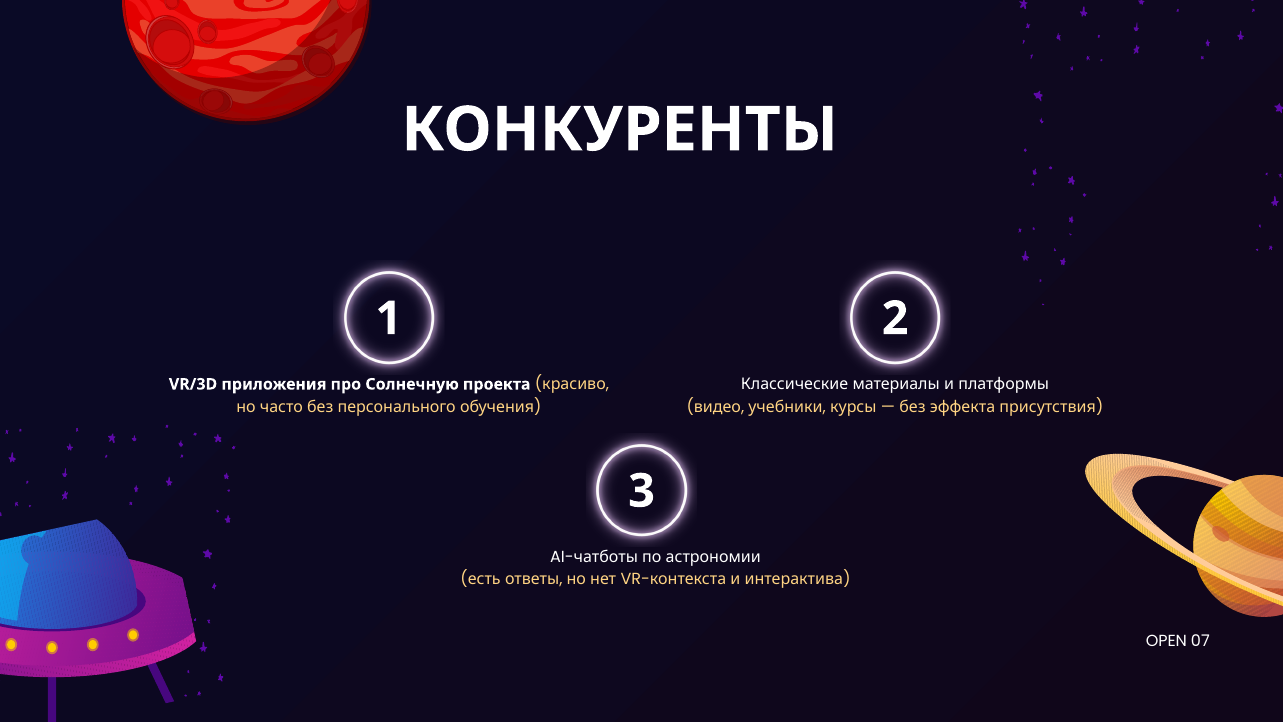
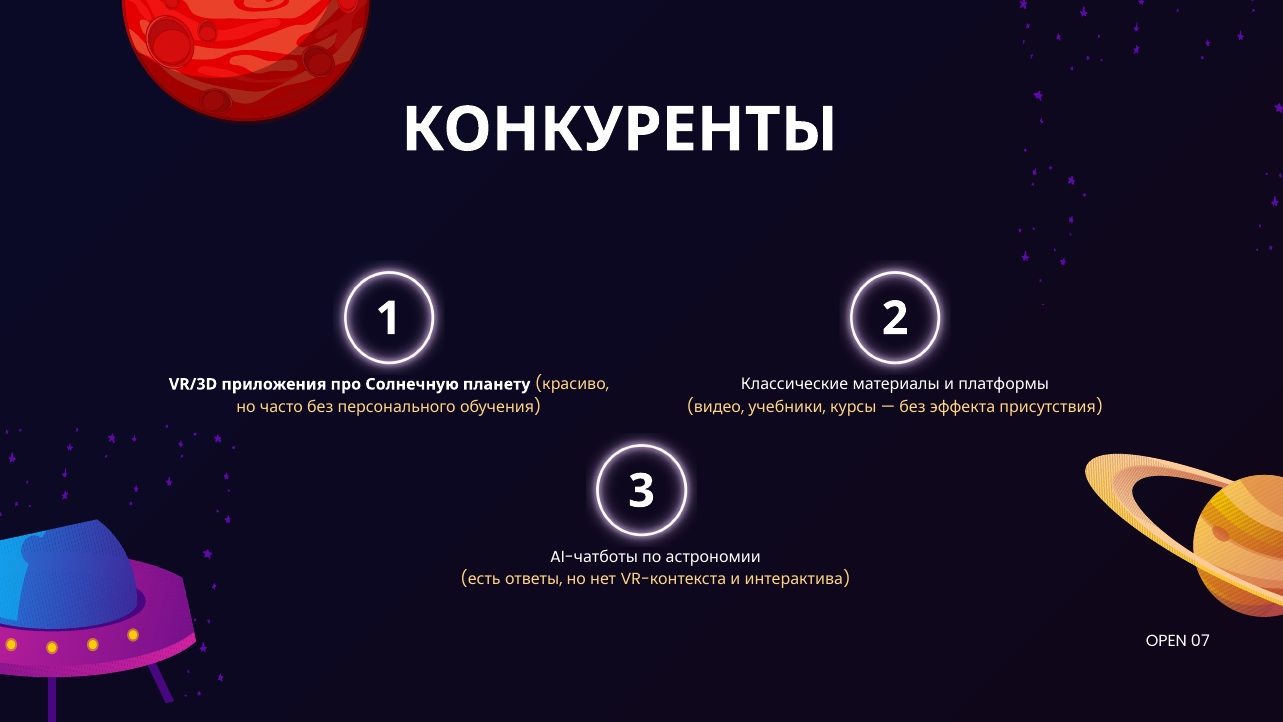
проекта: проекта -> планету
